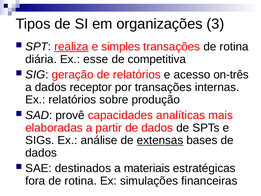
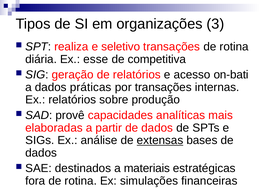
realiza underline: present -> none
simples: simples -> seletivo
on-três: on-três -> on-bati
receptor: receptor -> práticas
